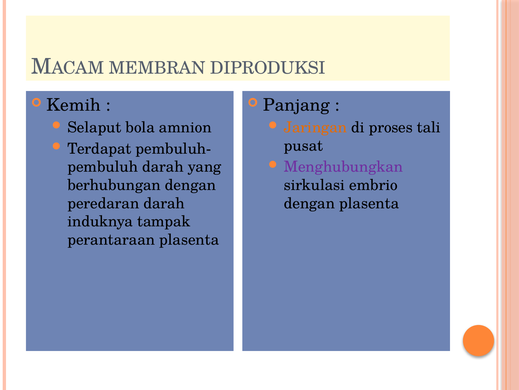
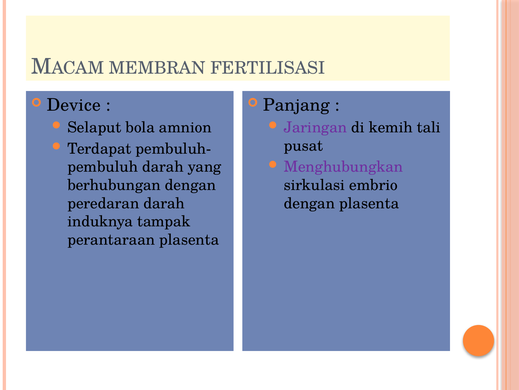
DIPRODUKSI: DIPRODUKSI -> FERTILISASI
Kemih: Kemih -> Device
Jaringan colour: orange -> purple
proses: proses -> kemih
